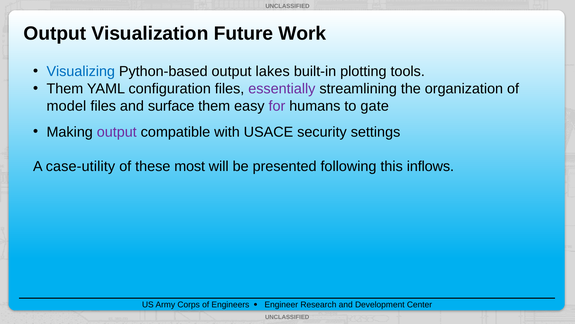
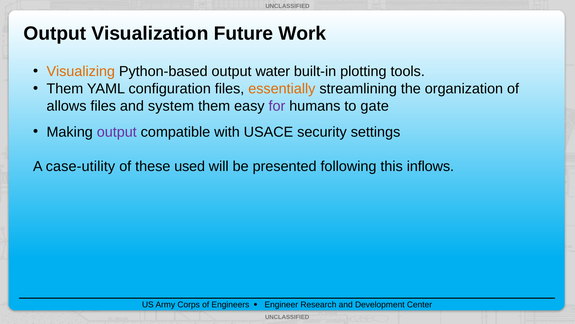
Visualizing colour: blue -> orange
lakes: lakes -> water
essentially colour: purple -> orange
model: model -> allows
surface: surface -> system
most: most -> used
